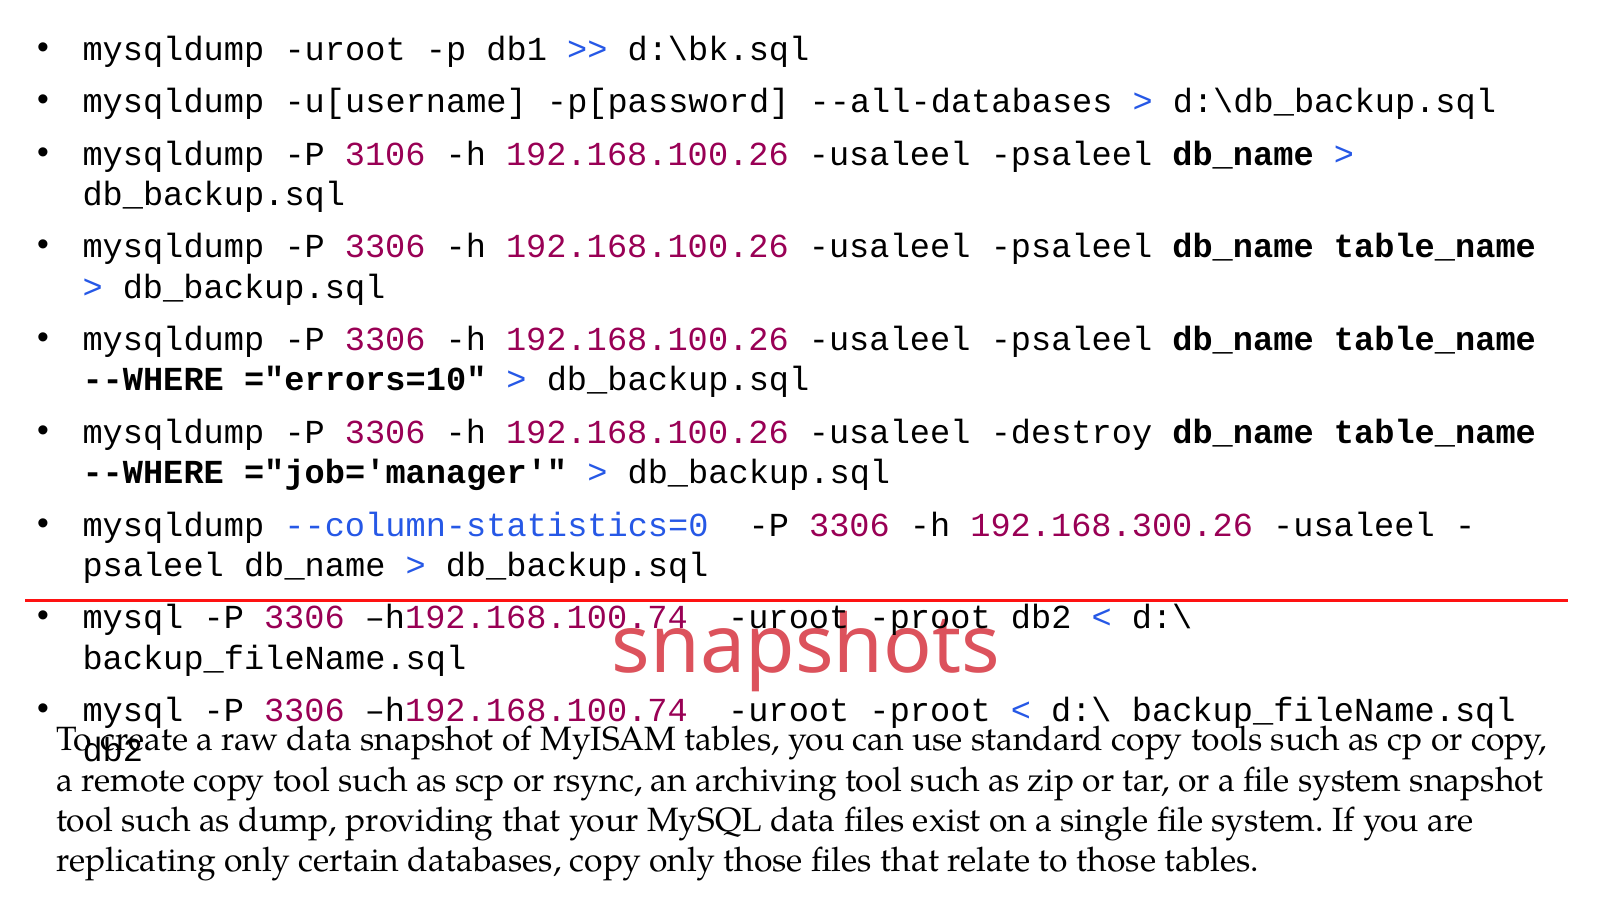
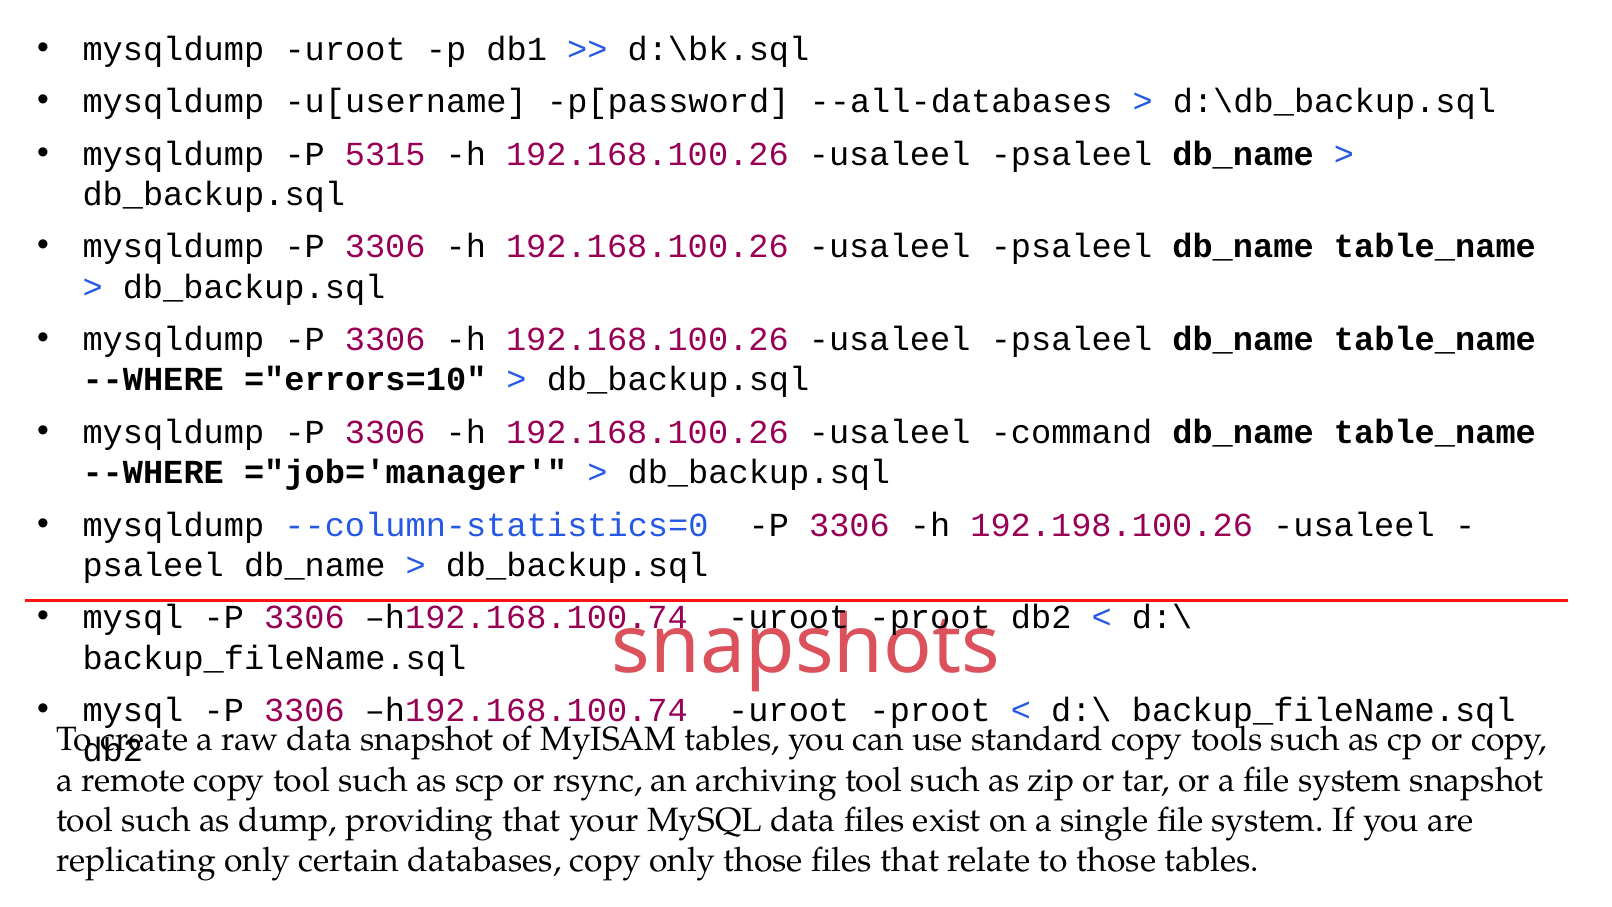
3106: 3106 -> 5315
destroy: destroy -> command
192.168.300.26: 192.168.300.26 -> 192.198.100.26
